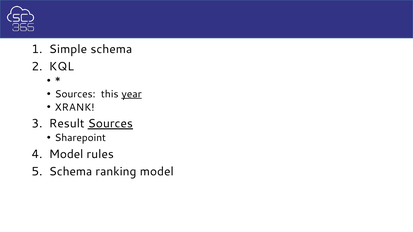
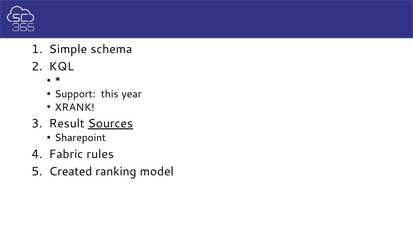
Sources at (75, 94): Sources -> Support
year underline: present -> none
Model at (66, 154): Model -> Fabric
Schema at (71, 172): Schema -> Created
